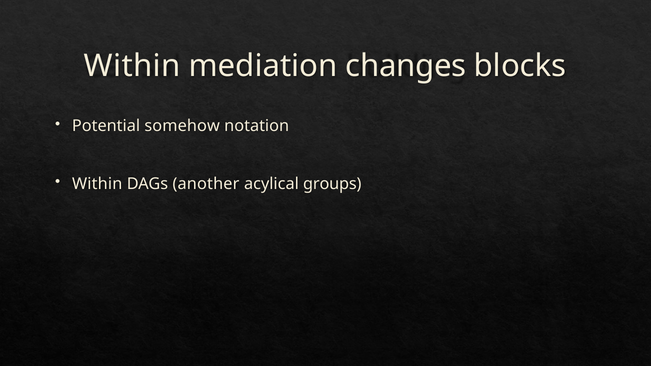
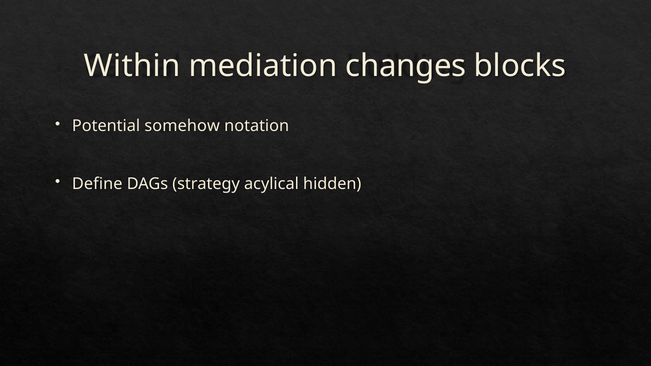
Within at (97, 184): Within -> Define
another: another -> strategy
groups: groups -> hidden
